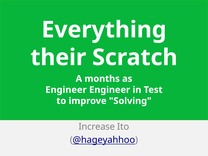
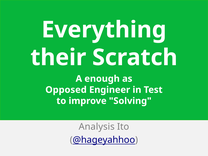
months: months -> enough
Engineer at (66, 90): Engineer -> Opposed
Increase: Increase -> Analysis
